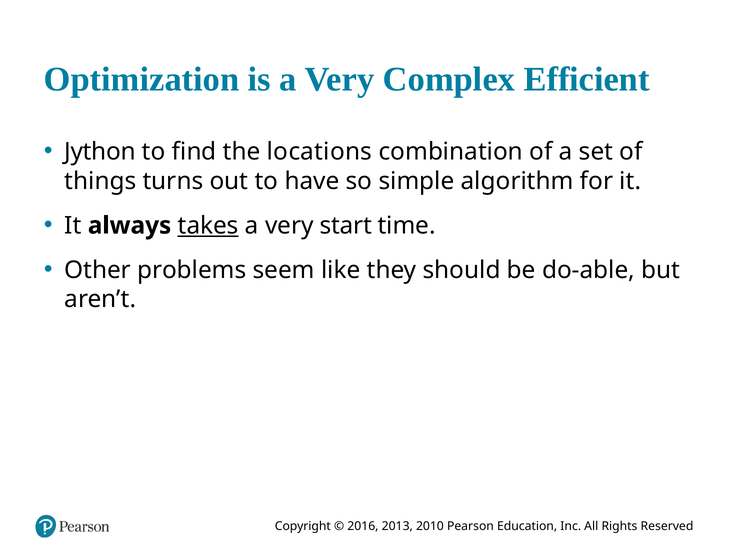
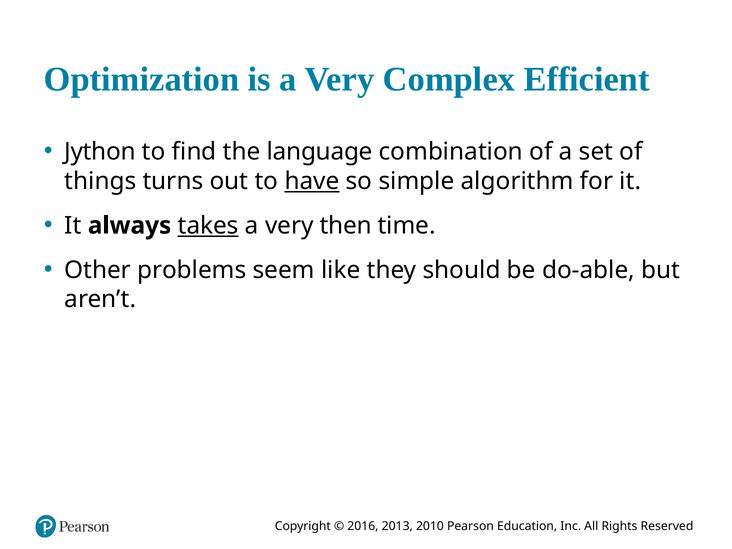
locations: locations -> language
have underline: none -> present
start: start -> then
